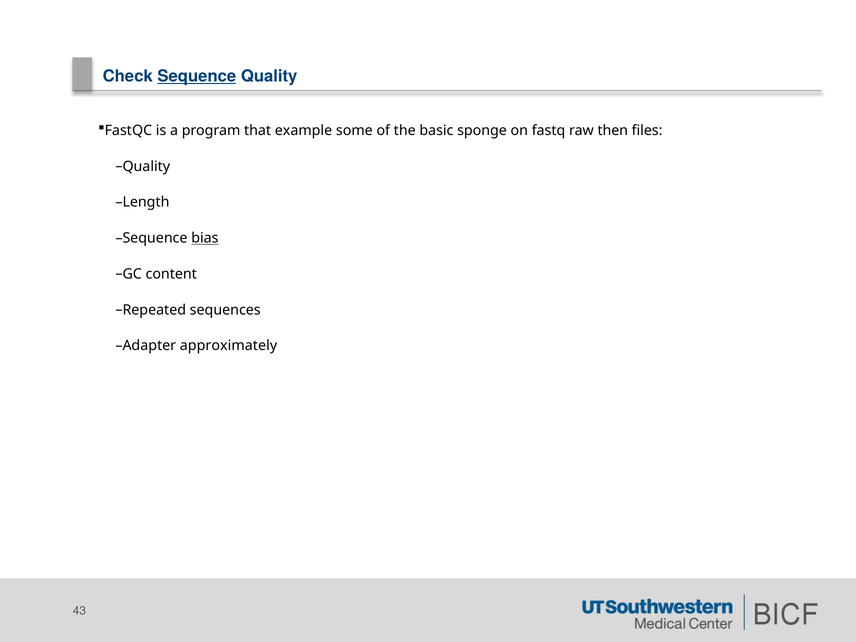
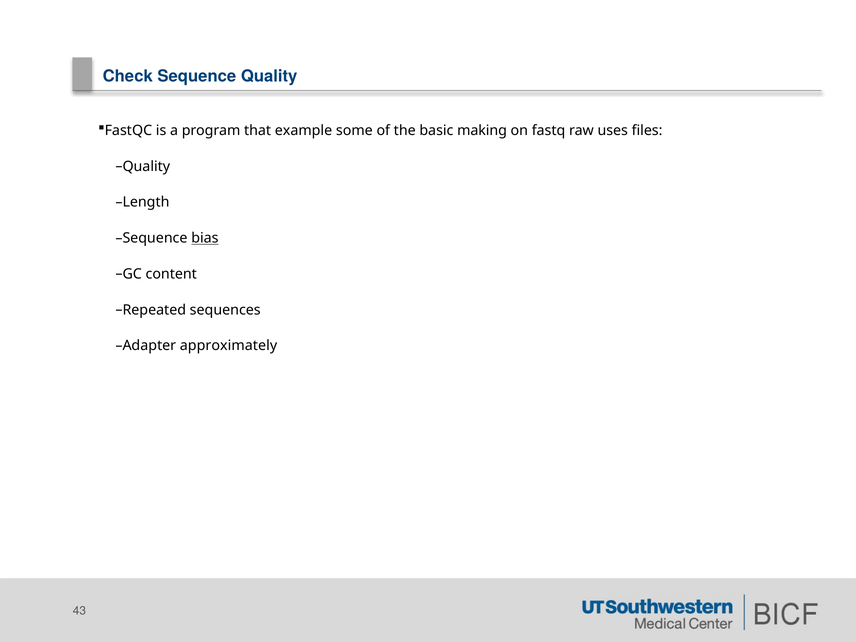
Sequence at (197, 76) underline: present -> none
sponge: sponge -> making
then: then -> uses
